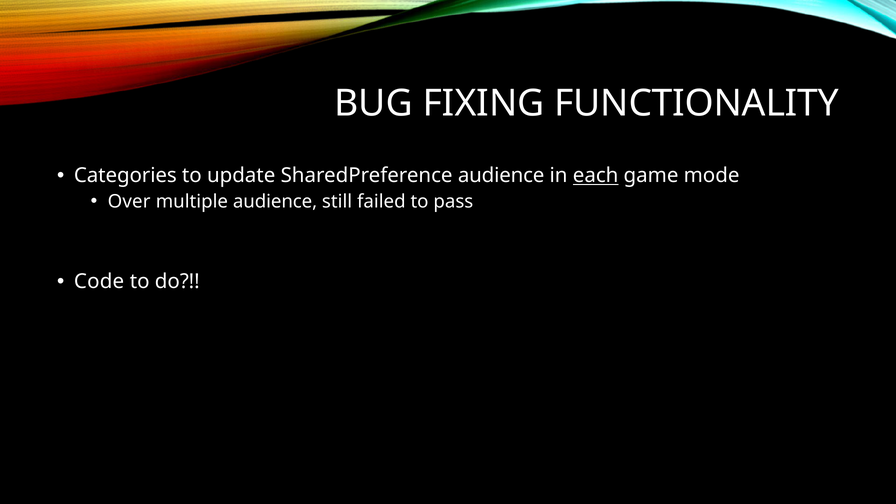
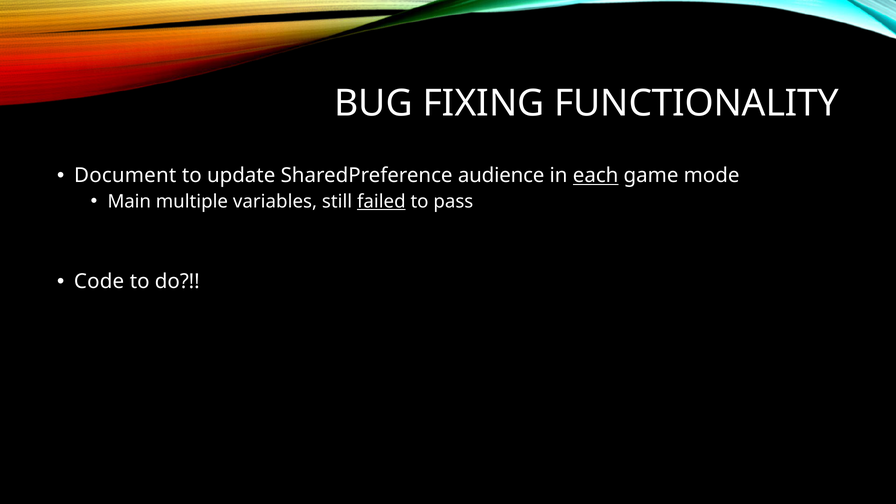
Categories: Categories -> Document
Over: Over -> Main
multiple audience: audience -> variables
failed underline: none -> present
